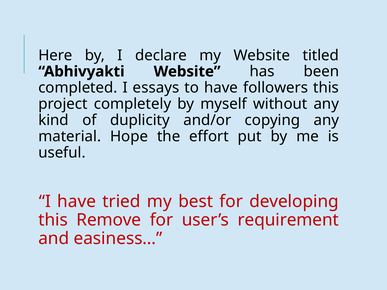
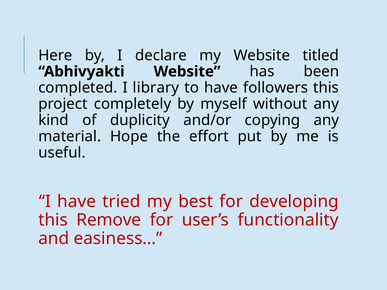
essays: essays -> library
requirement: requirement -> functionality
